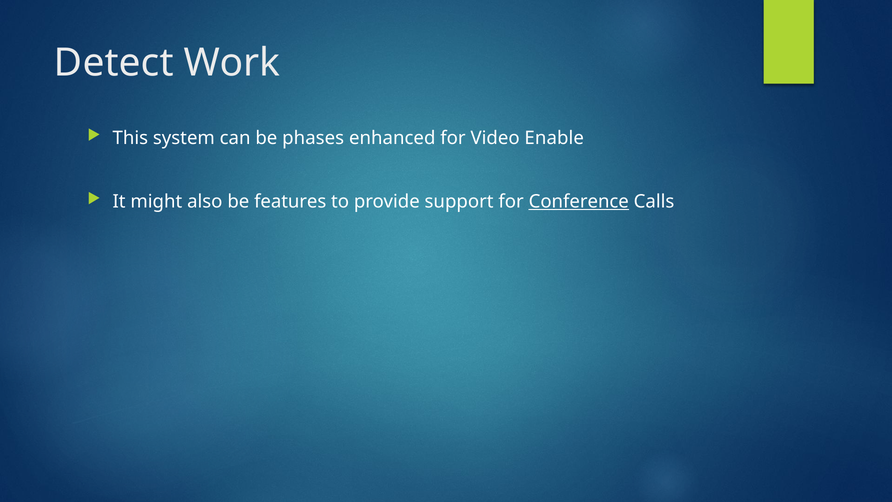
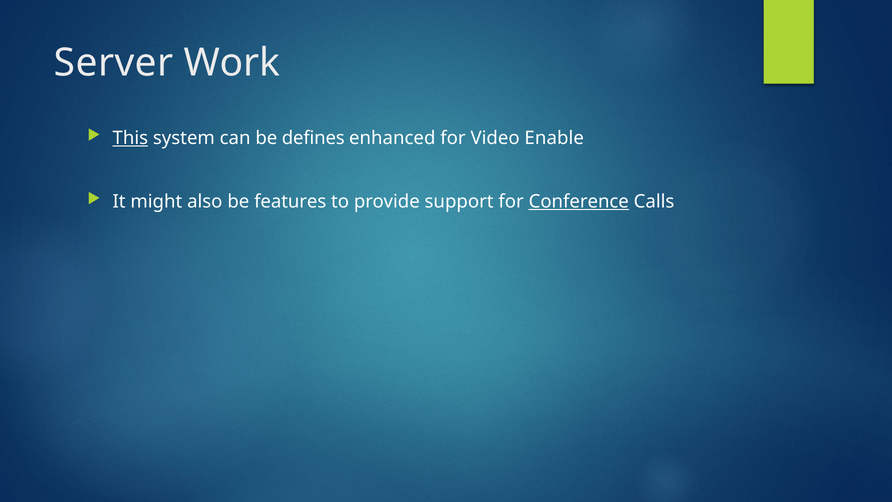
Detect: Detect -> Server
This underline: none -> present
phases: phases -> defines
